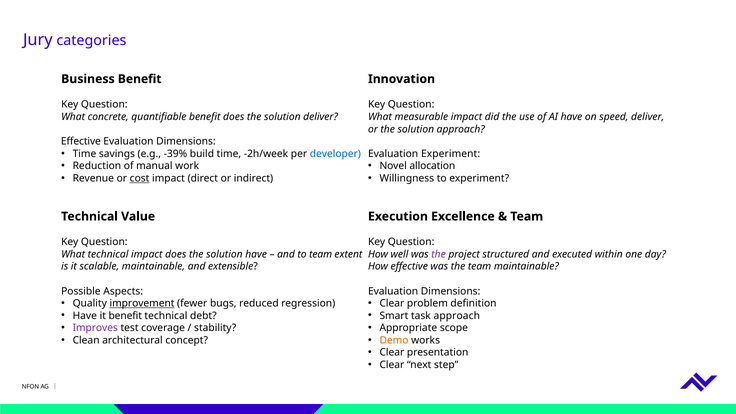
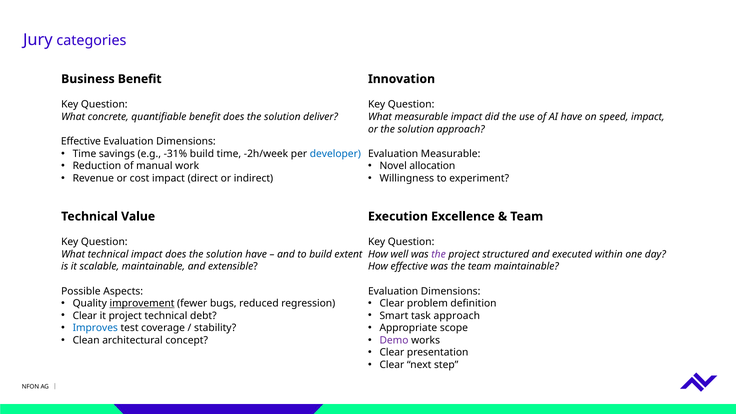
speed deliver: deliver -> impact
-39%: -39% -> -31%
Evaluation Experiment: Experiment -> Measurable
cost underline: present -> none
to team: team -> build
Have at (85, 316): Have -> Clear
it benefit: benefit -> project
Improves colour: purple -> blue
Demo colour: orange -> purple
